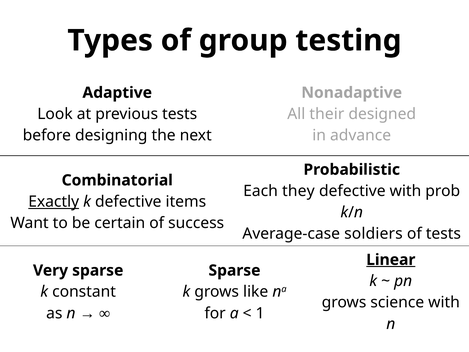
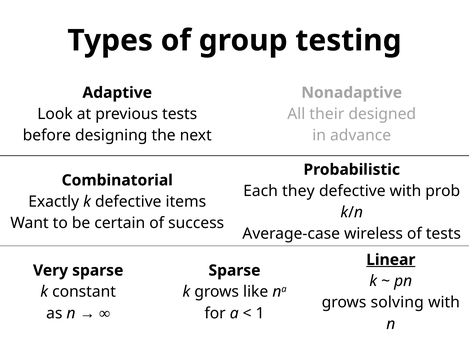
Exactly underline: present -> none
soldiers: soldiers -> wireless
science: science -> solving
